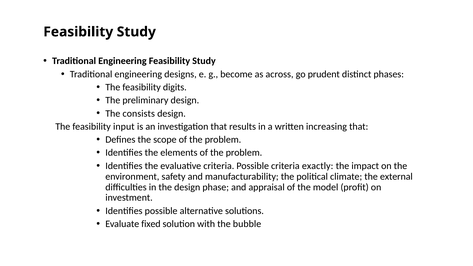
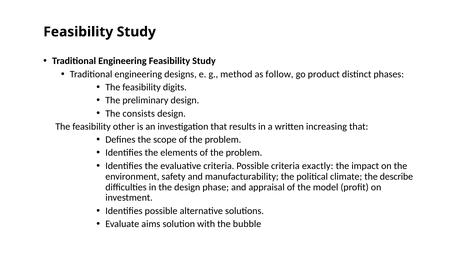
become: become -> method
across: across -> follow
prudent: prudent -> product
input: input -> other
external: external -> describe
fixed: fixed -> aims
